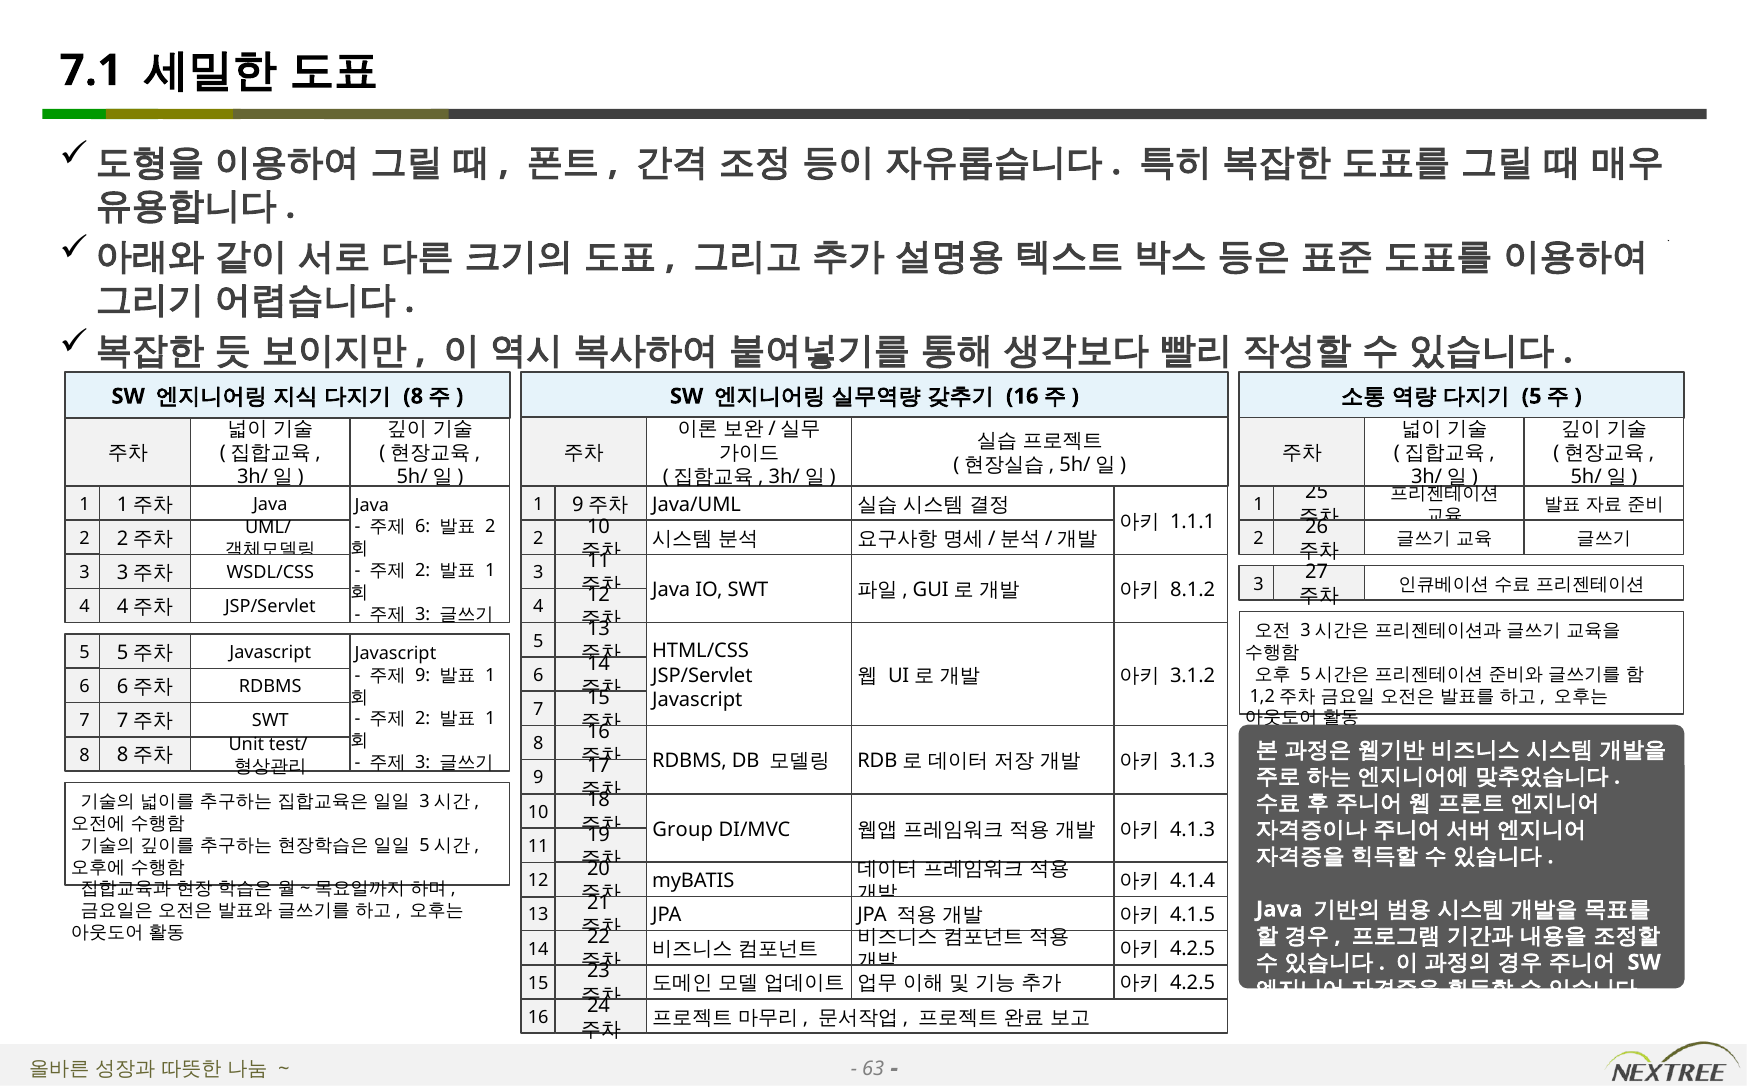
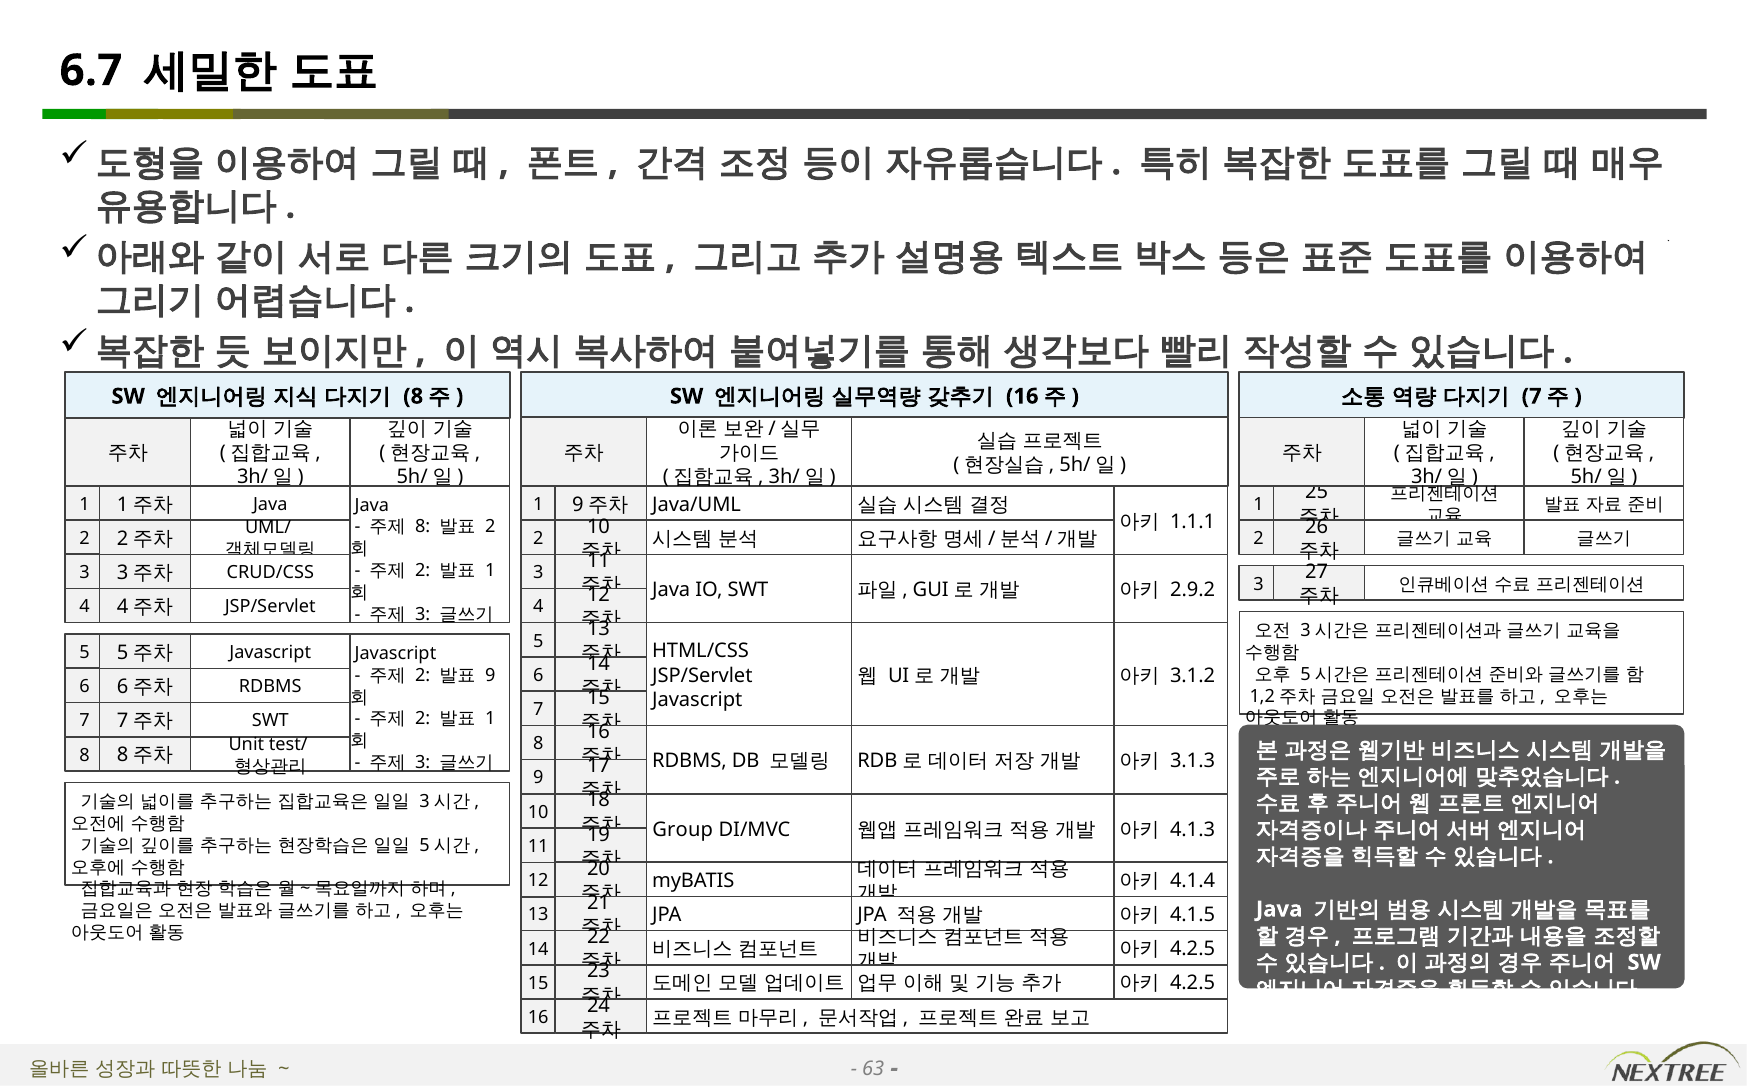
7.1: 7.1 -> 6.7
5 at (1532, 396): 5 -> 7
6 at (423, 527): 6 -> 8
WSDL/CSS: WSDL/CSS -> CRUD/CSS
8.1.2: 8.1.2 -> 2.9.2
9 at (423, 675): 9 -> 2
1 at (490, 675): 1 -> 9
